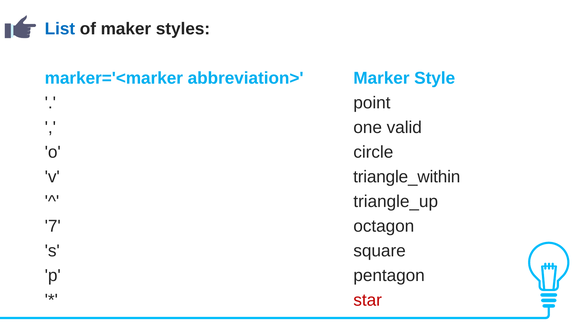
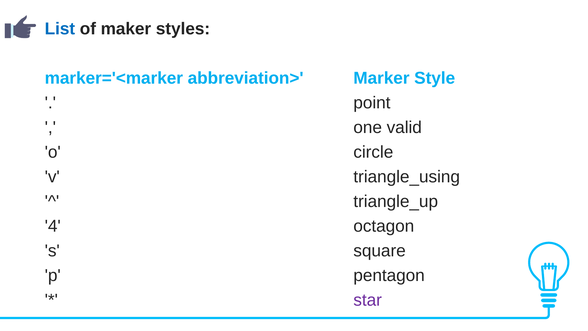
triangle_within: triangle_within -> triangle_using
7: 7 -> 4
star colour: red -> purple
